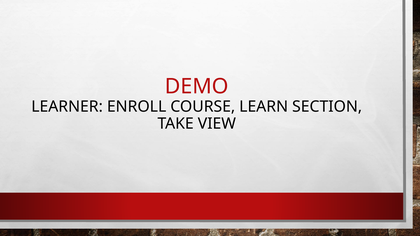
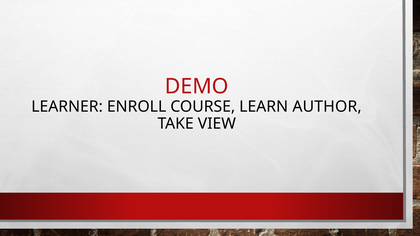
SECTION: SECTION -> AUTHOR
